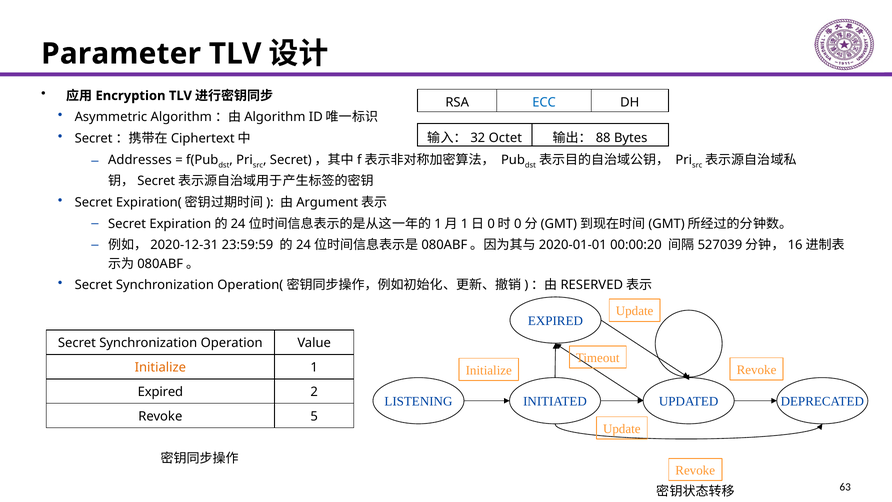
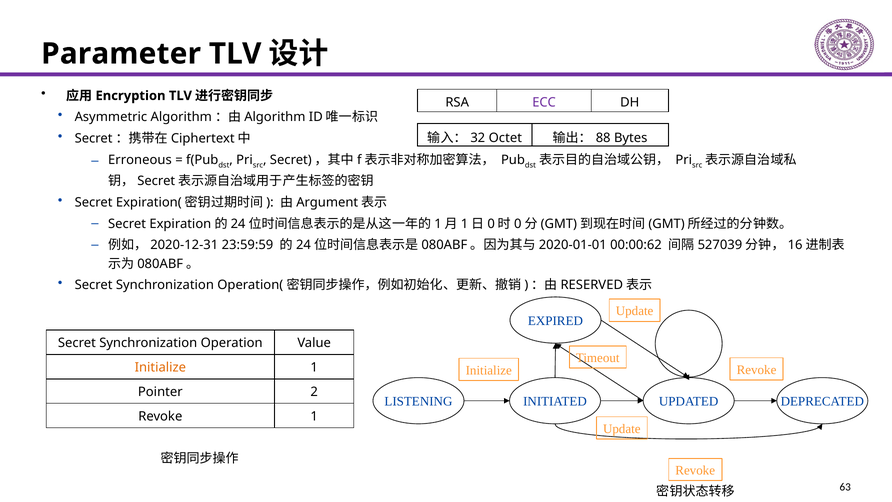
ECC colour: blue -> purple
Addresses: Addresses -> Erroneous
00:00:20: 00:00:20 -> 00:00:62
Expired at (160, 392): Expired -> Pointer
Revoke 5: 5 -> 1
